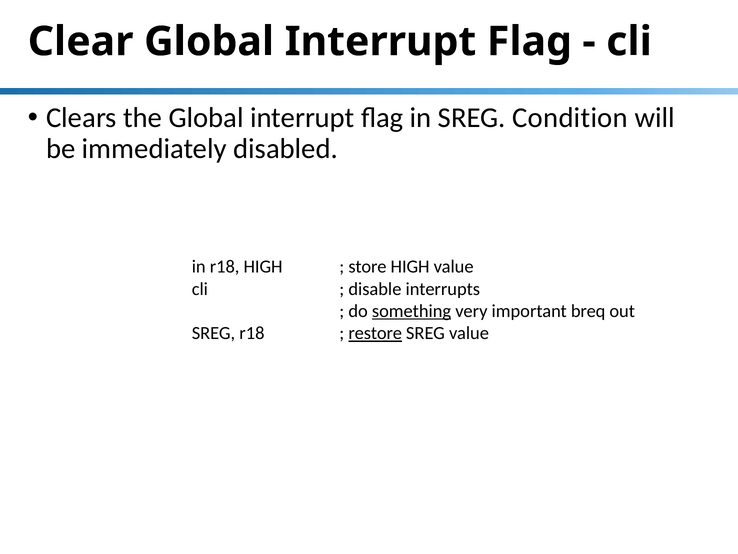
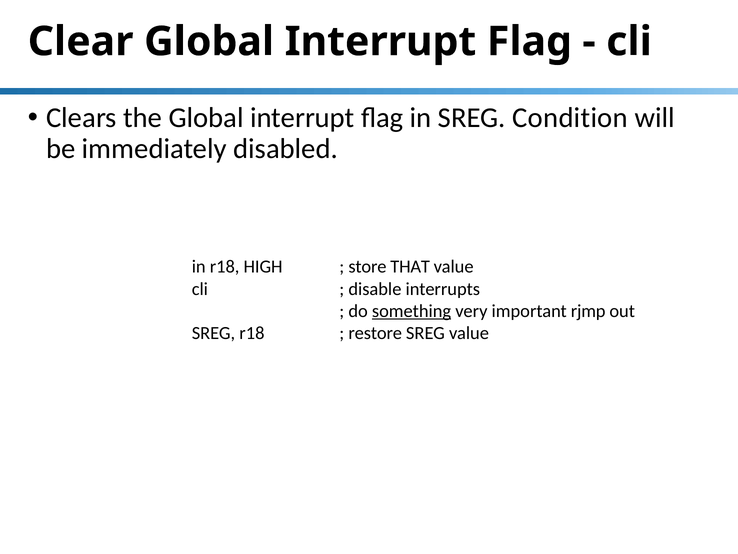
store HIGH: HIGH -> THAT
breq: breq -> rjmp
restore underline: present -> none
